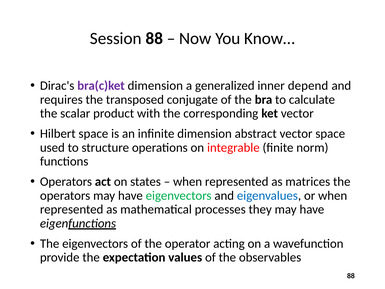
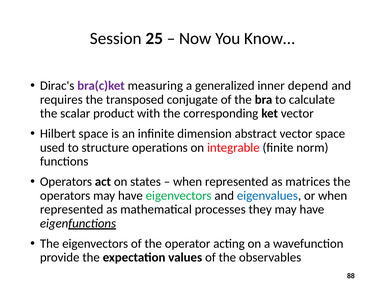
Session 88: 88 -> 25
bra(c)ket dimension: dimension -> measuring
